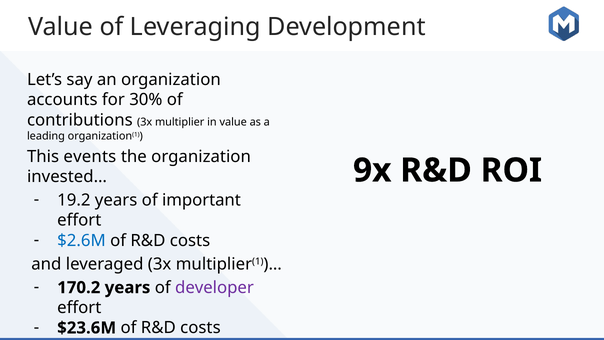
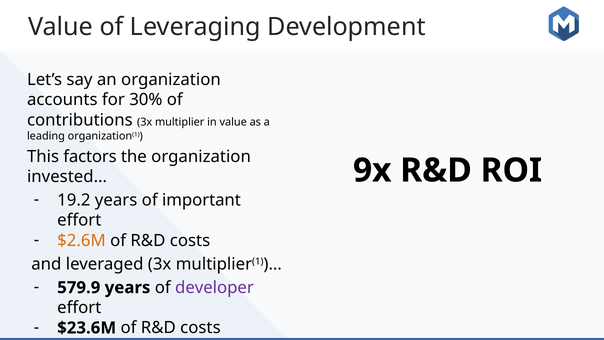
events: events -> factors
$2.6M colour: blue -> orange
170.2: 170.2 -> 579.9
